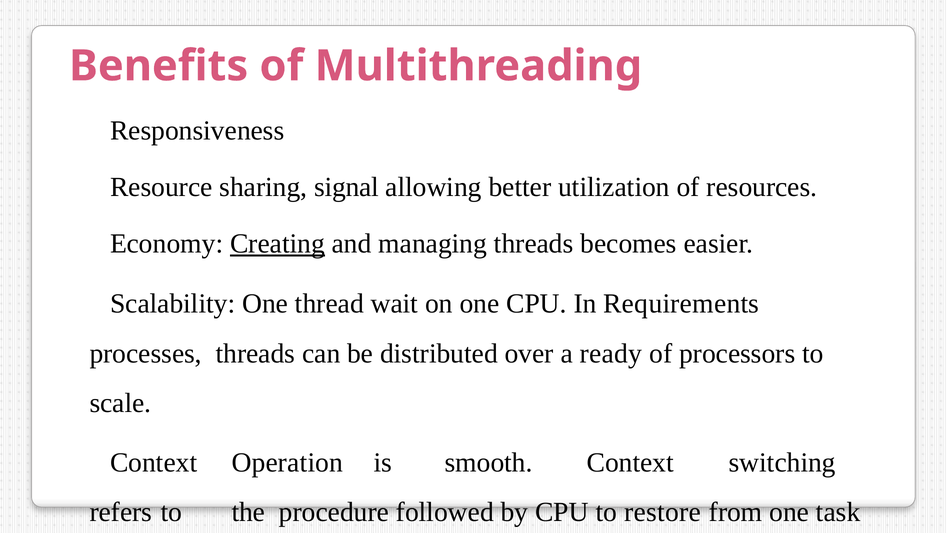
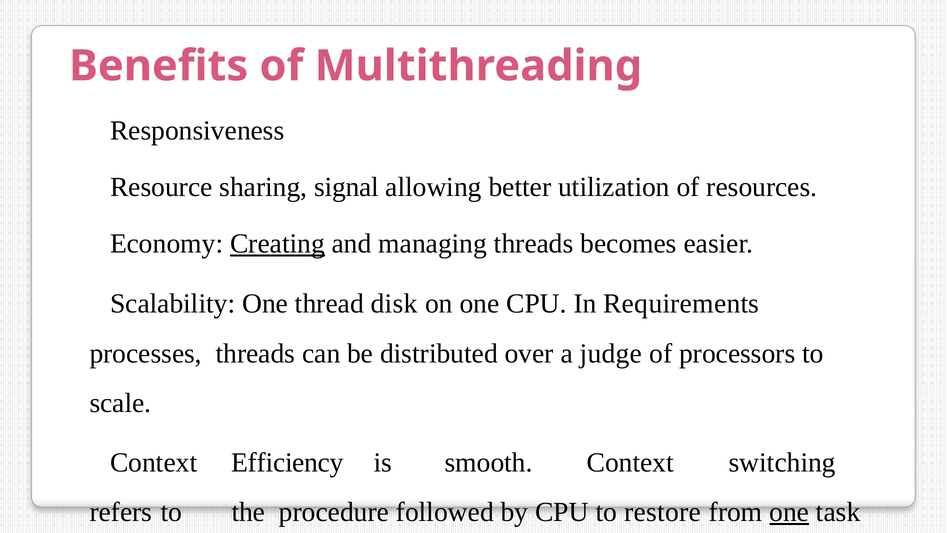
wait: wait -> disk
ready: ready -> judge
Operation: Operation -> Efficiency
one at (789, 512) underline: none -> present
